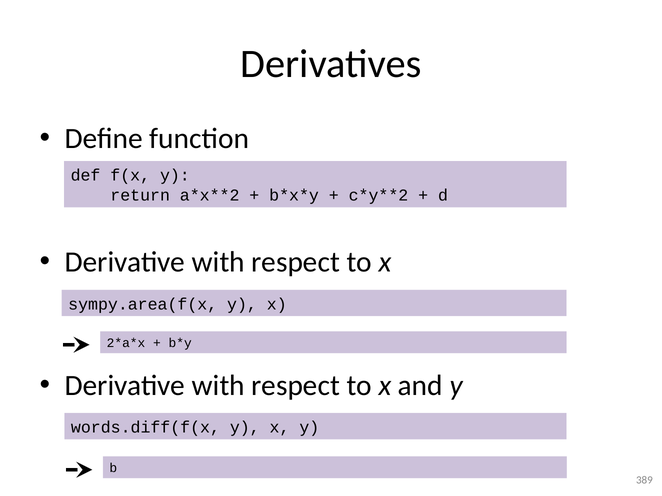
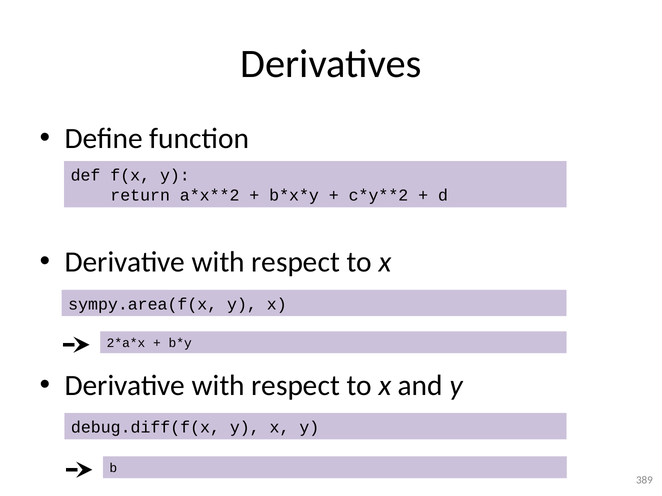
words.diff(f(x: words.diff(f(x -> debug.diff(f(x
